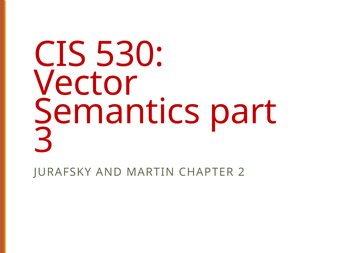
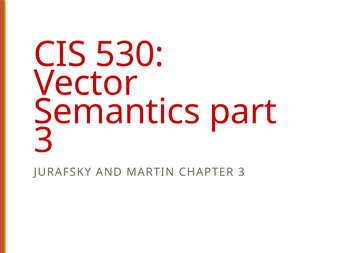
CHAPTER 2: 2 -> 3
